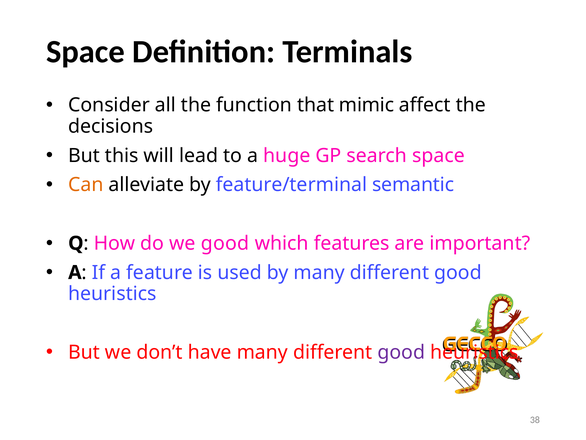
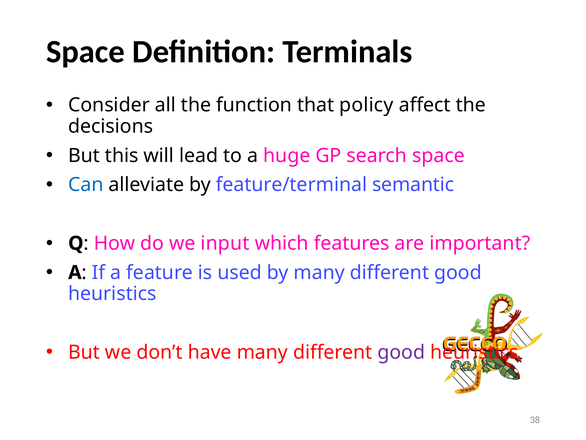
mimic: mimic -> policy
Can colour: orange -> blue
we good: good -> input
